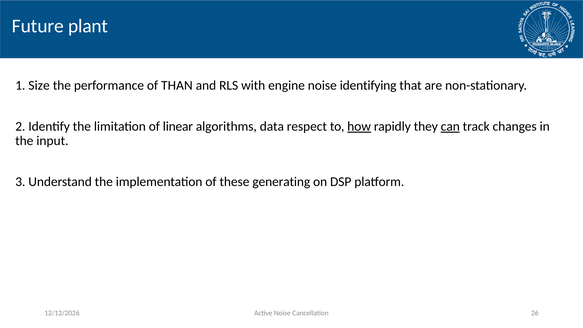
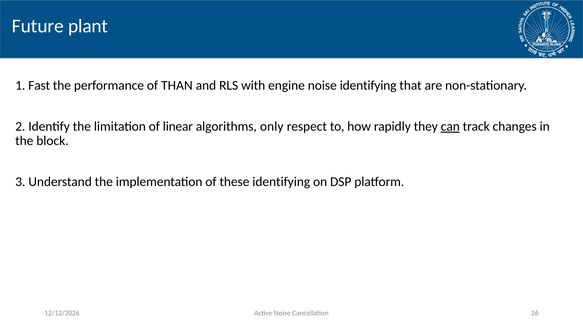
Size: Size -> Fast
data: data -> only
how underline: present -> none
input: input -> block
these generating: generating -> identifying
